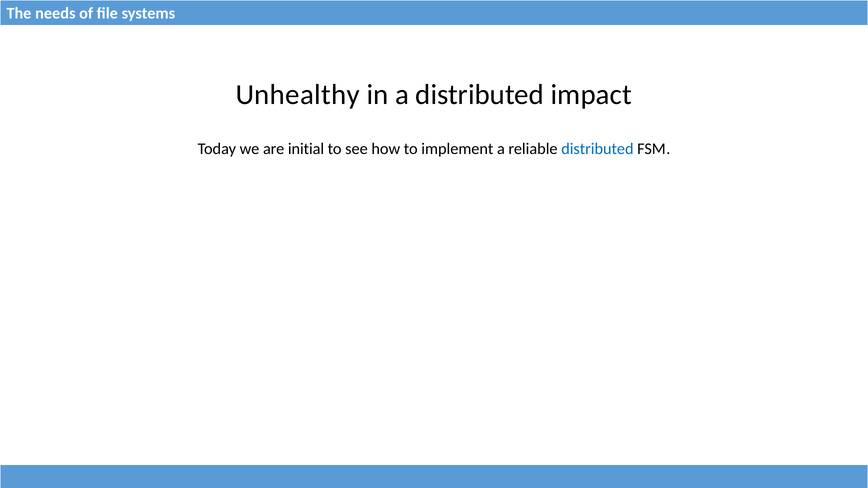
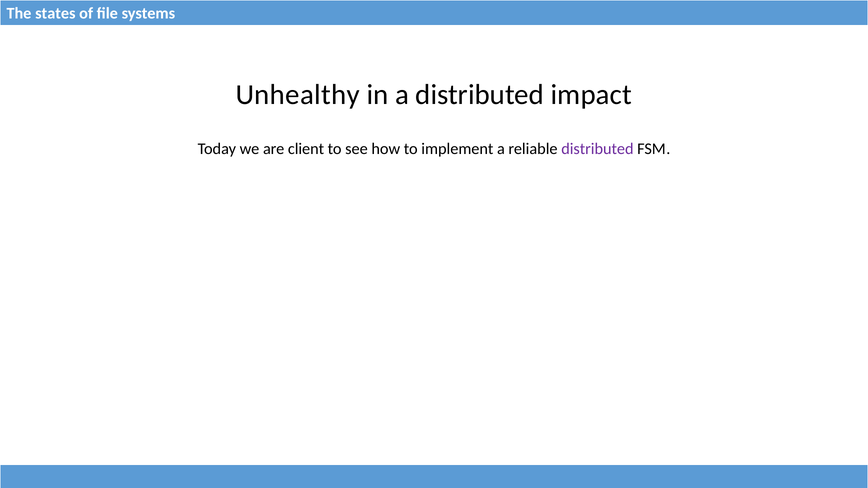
needs: needs -> states
initial: initial -> client
distributed at (597, 149) colour: blue -> purple
